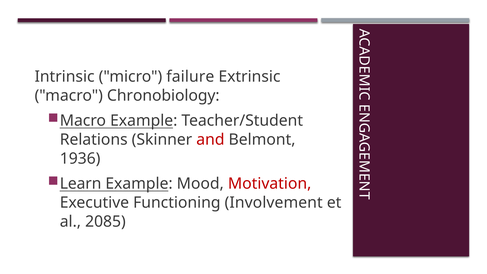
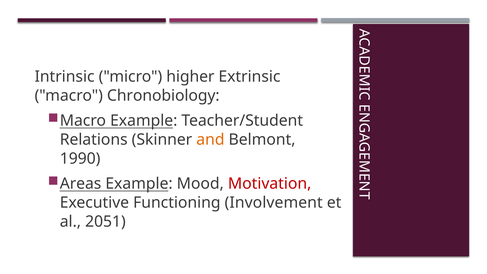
failure: failure -> higher
and colour: red -> orange
1936: 1936 -> 1990
Learn: Learn -> Areas
2085: 2085 -> 2051
